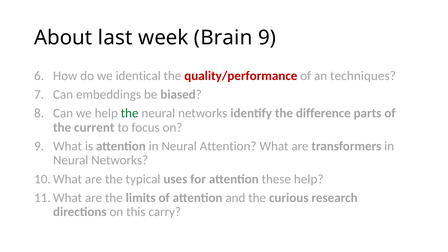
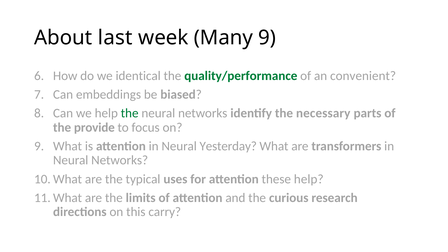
Brain: Brain -> Many
quality/performance colour: red -> green
techniques: techniques -> convenient
difference: difference -> necessary
current: current -> provide
Neural Attention: Attention -> Yesterday
